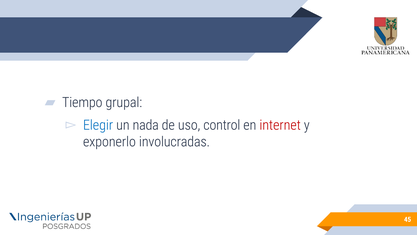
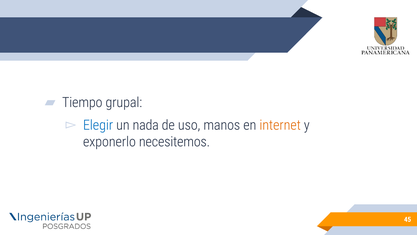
control: control -> manos
internet colour: red -> orange
involucradas: involucradas -> necesitemos
